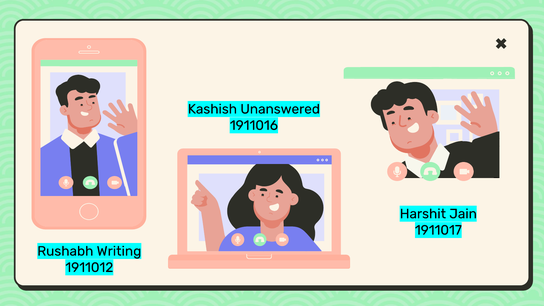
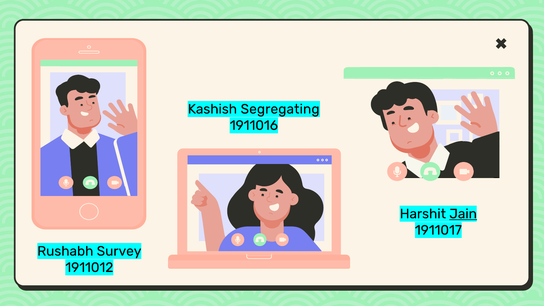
Unanswered: Unanswered -> Segregating
Jain underline: none -> present
Writing: Writing -> Survey
